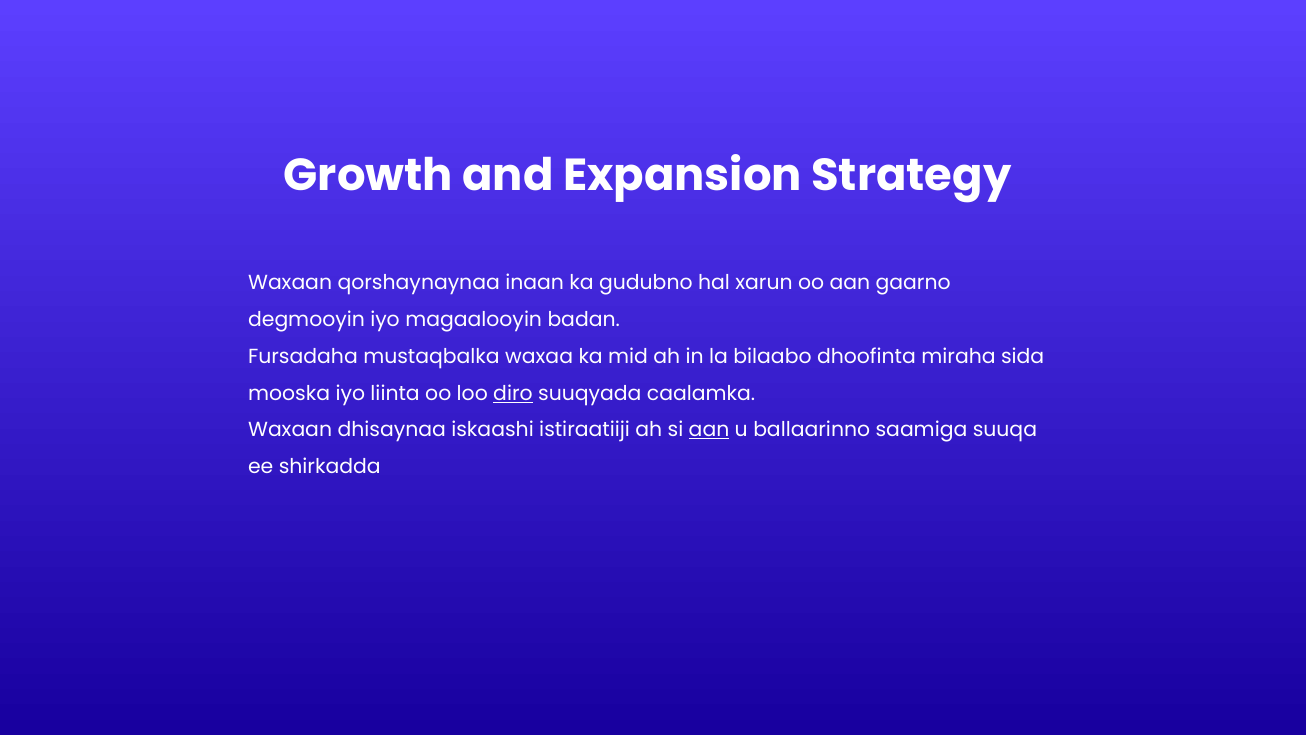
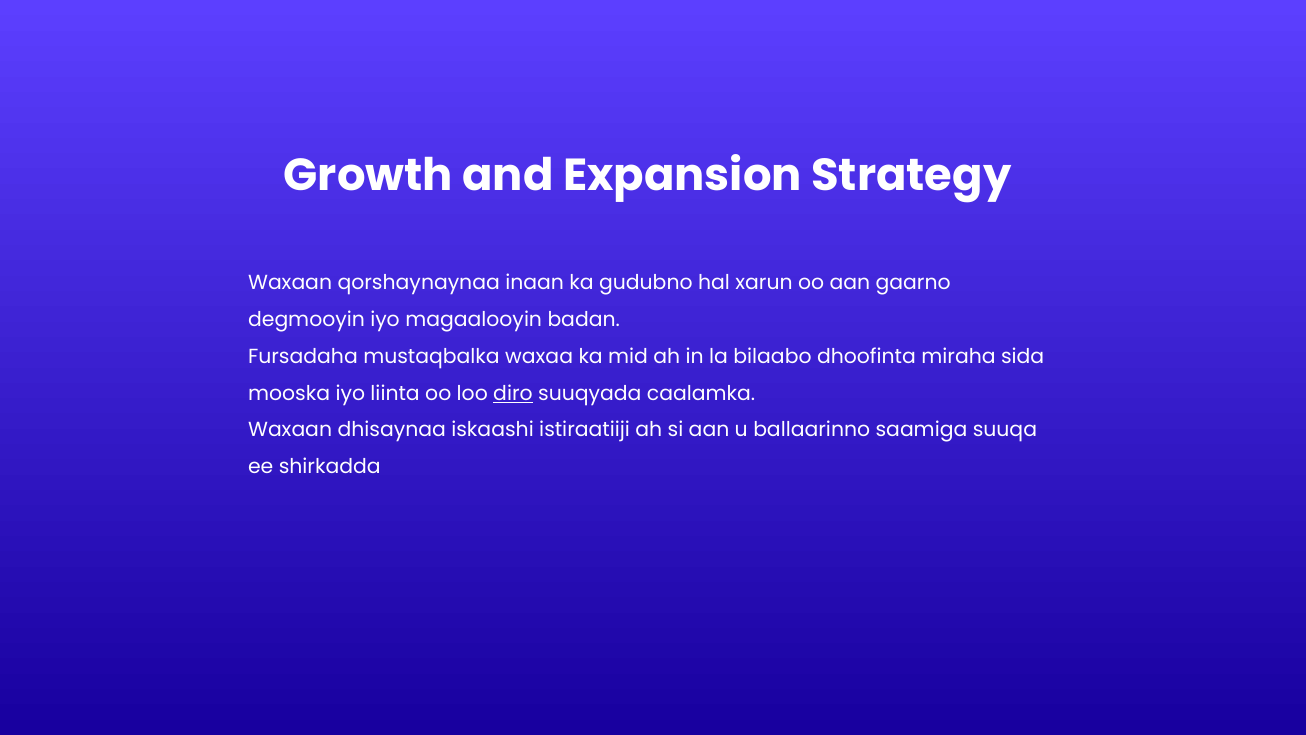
aan at (709, 430) underline: present -> none
